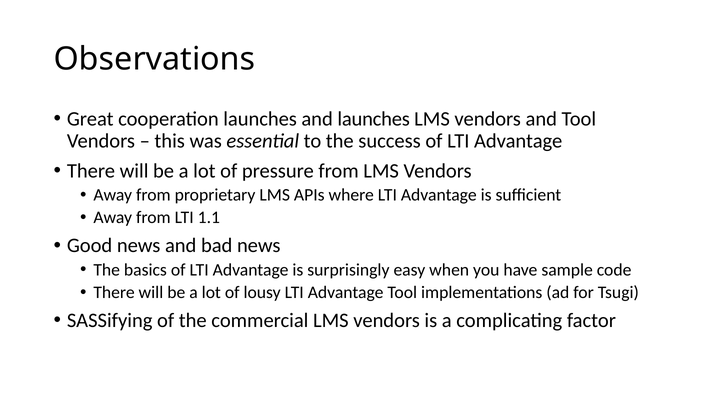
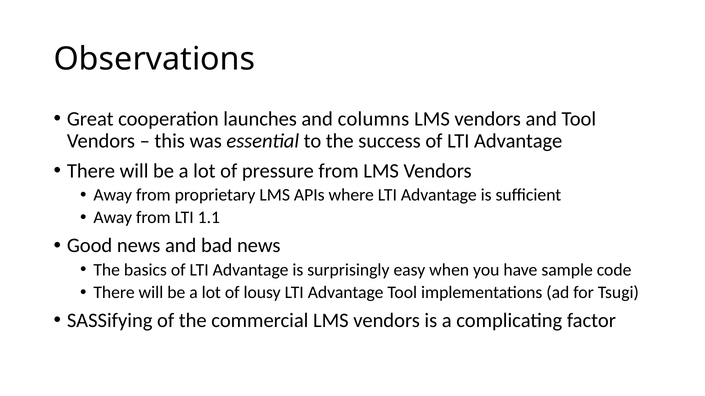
and launches: launches -> columns
